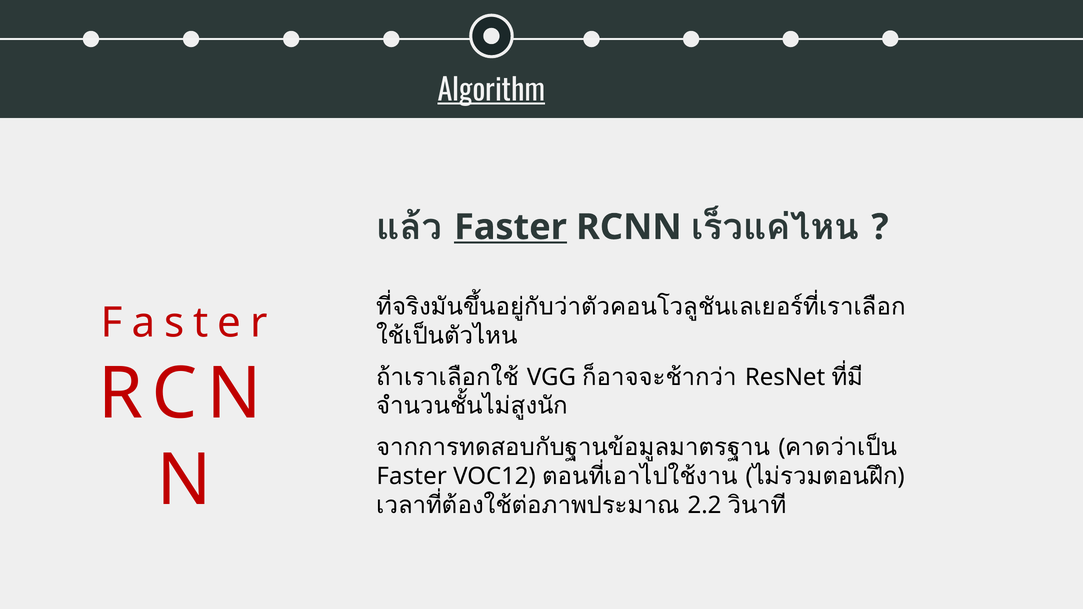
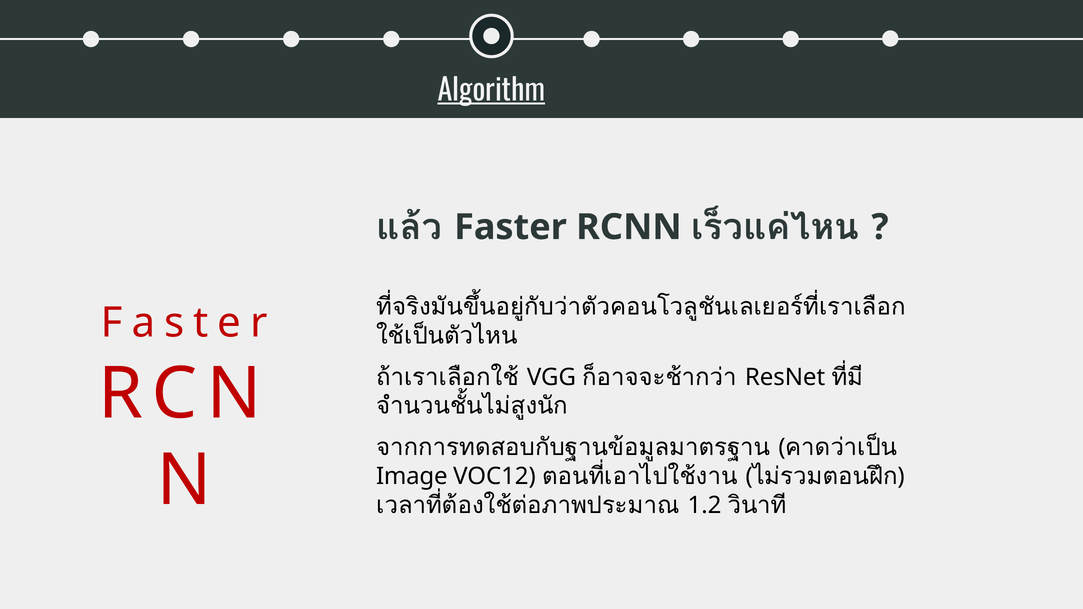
Faster at (510, 227) underline: present -> none
Faster at (412, 477): Faster -> Image
2.2: 2.2 -> 1.2
